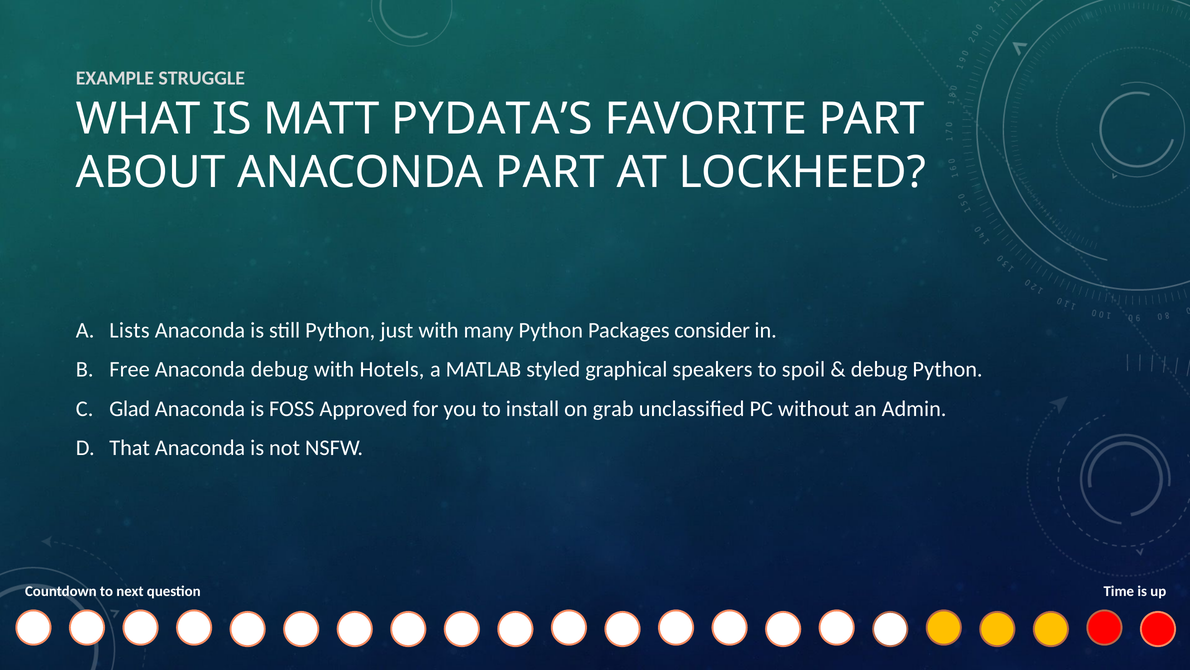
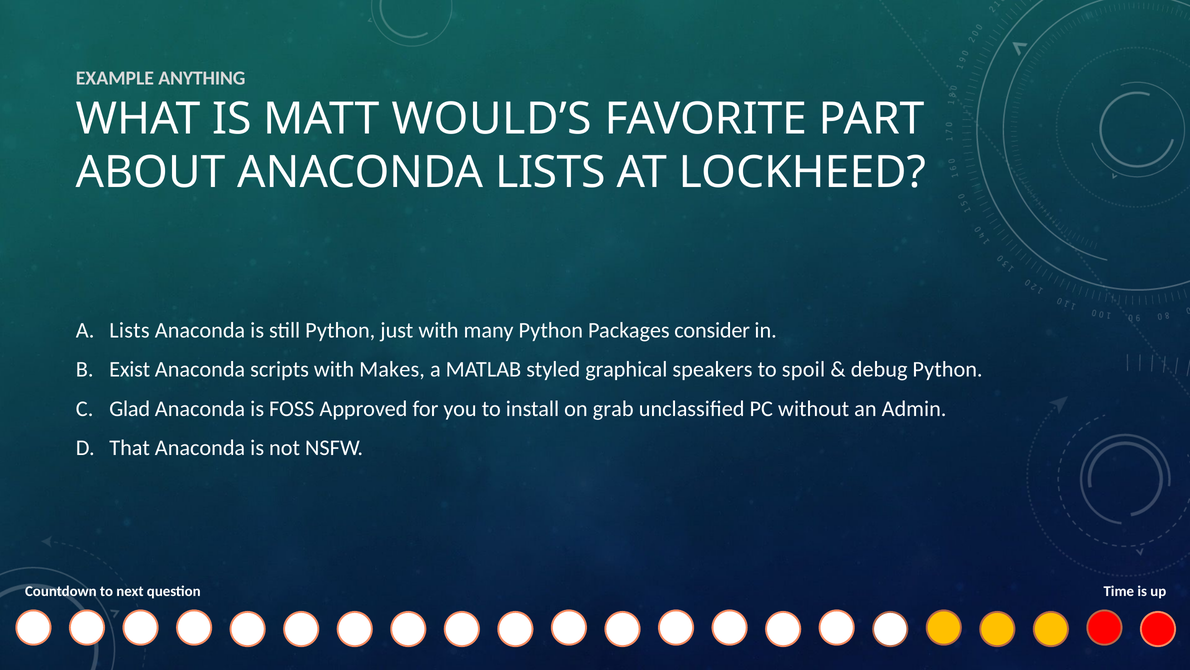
STRUGGLE: STRUGGLE -> ANYTHING
PYDATA’S: PYDATA’S -> WOULD’S
ANACONDA PART: PART -> LISTS
Free: Free -> Exist
Anaconda debug: debug -> scripts
Hotels: Hotels -> Makes
